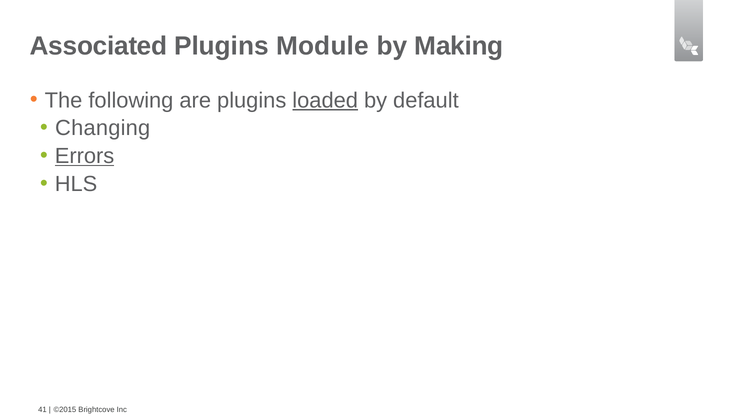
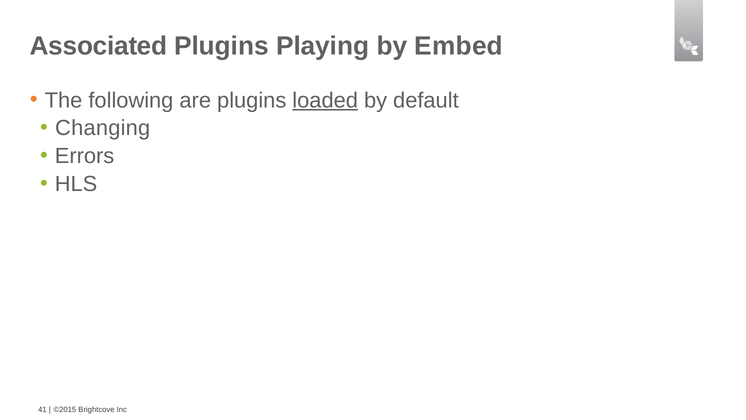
Module: Module -> Playing
Making: Making -> Embed
Errors underline: present -> none
